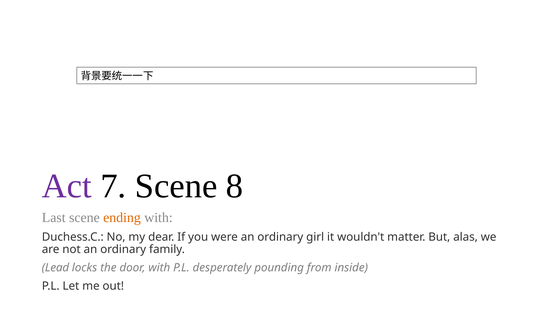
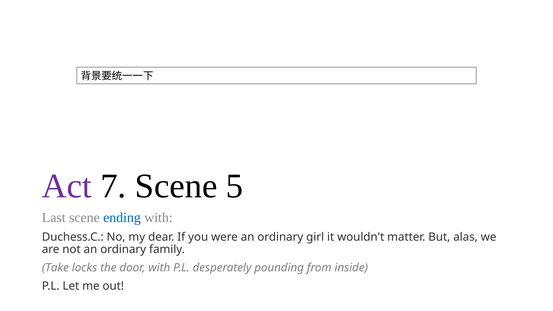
8: 8 -> 5
ending colour: orange -> blue
Lead: Lead -> Take
